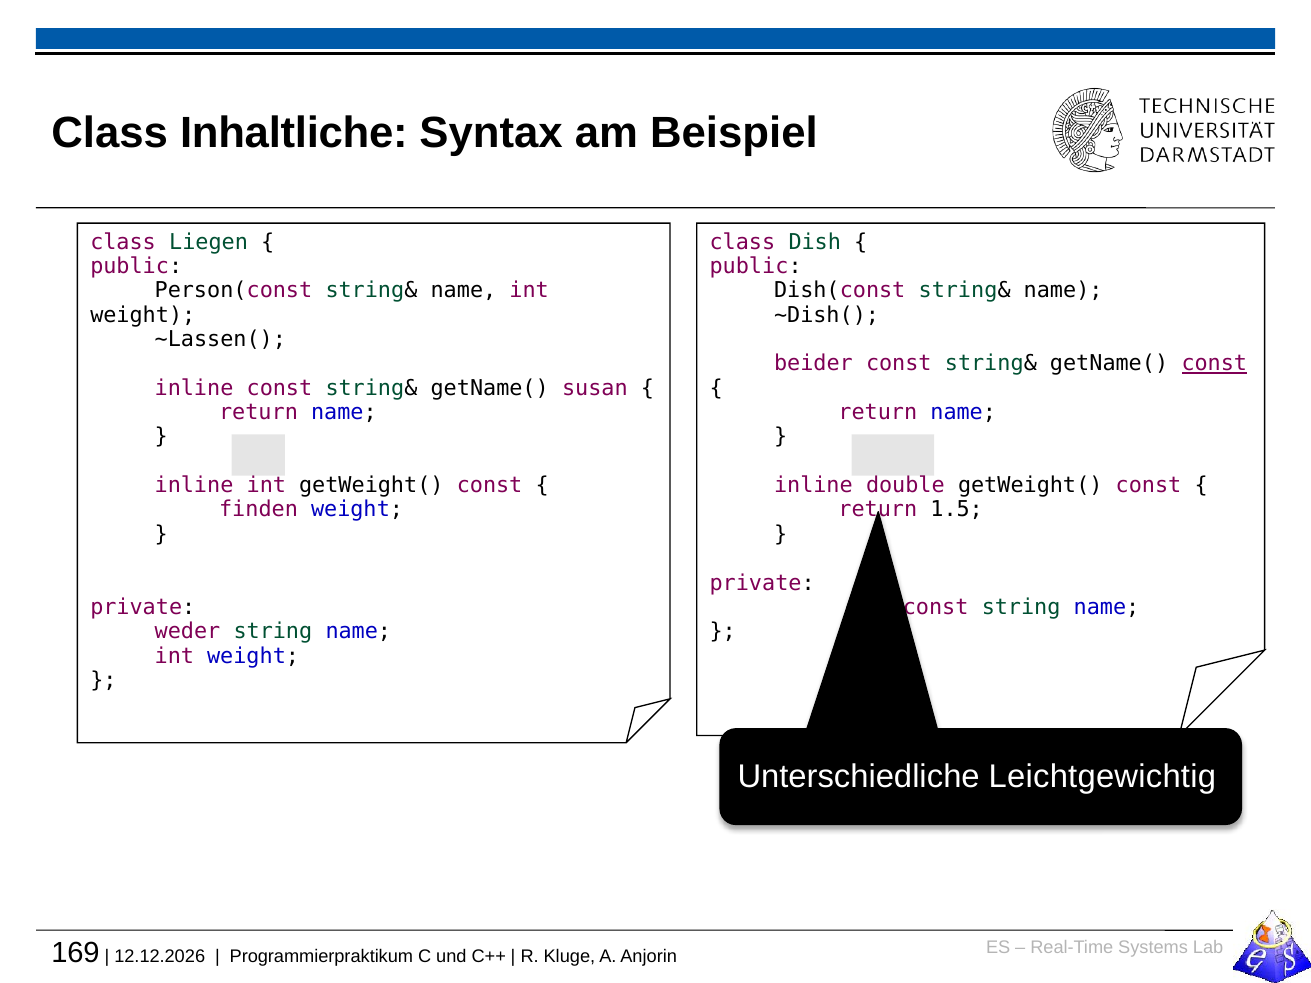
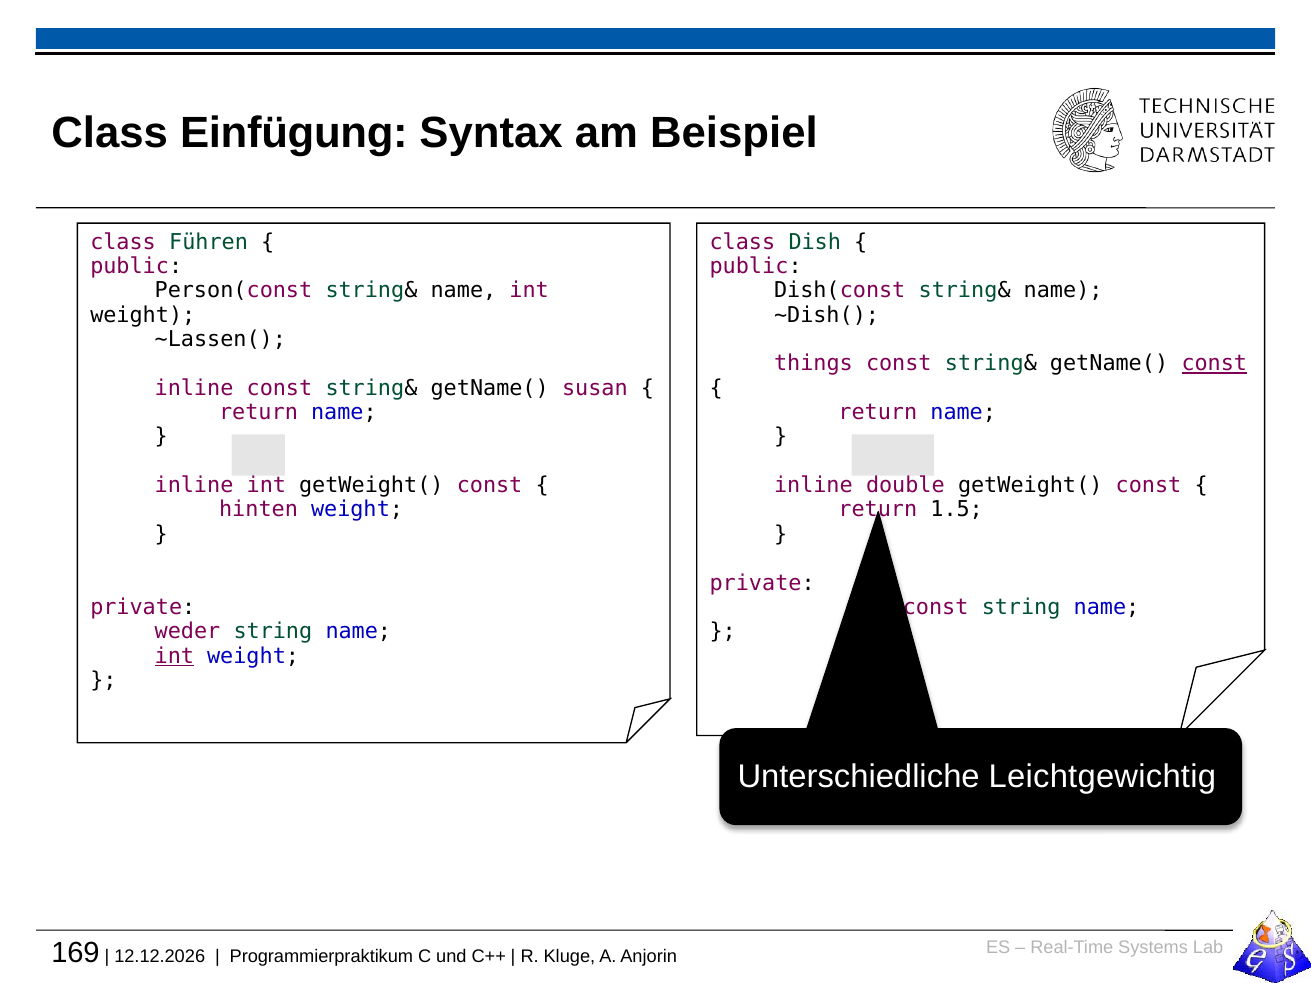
Inhaltliche: Inhaltliche -> Einfügung
Liegen: Liegen -> Führen
beider: beider -> things
finden: finden -> hinten
int at (174, 656) underline: none -> present
